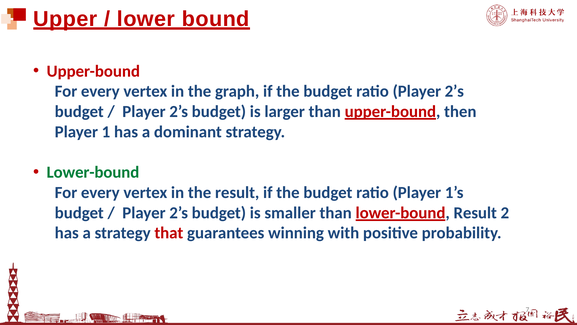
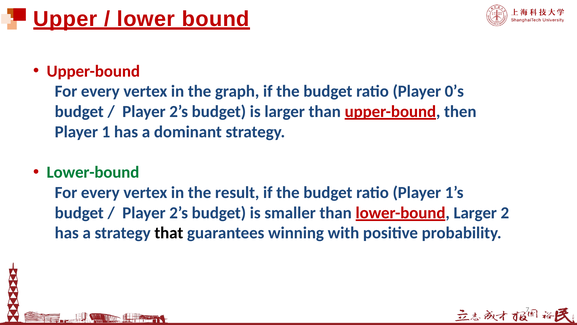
ratio Player 2’s: 2’s -> 0’s
lower-bound Result: Result -> Larger
that colour: red -> black
